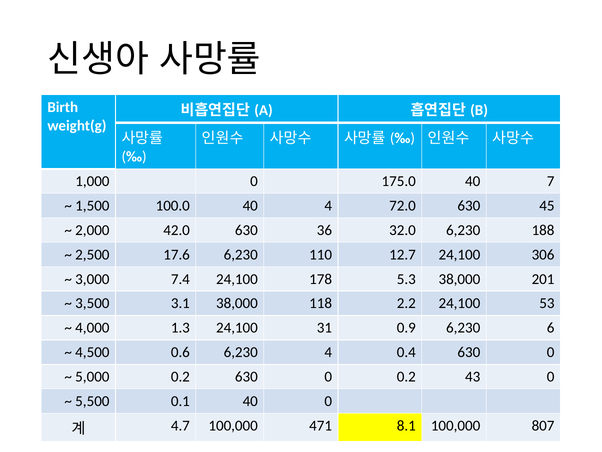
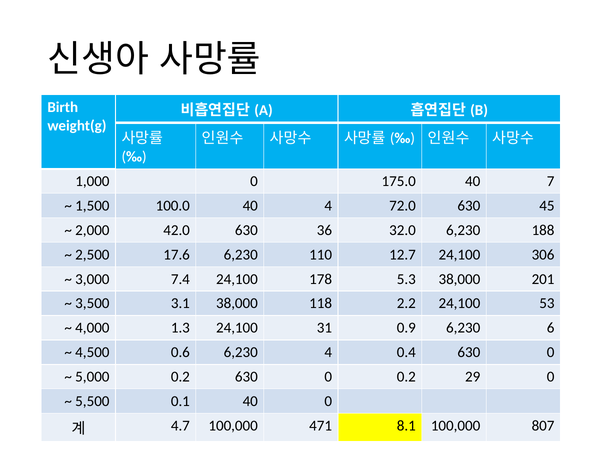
43: 43 -> 29
